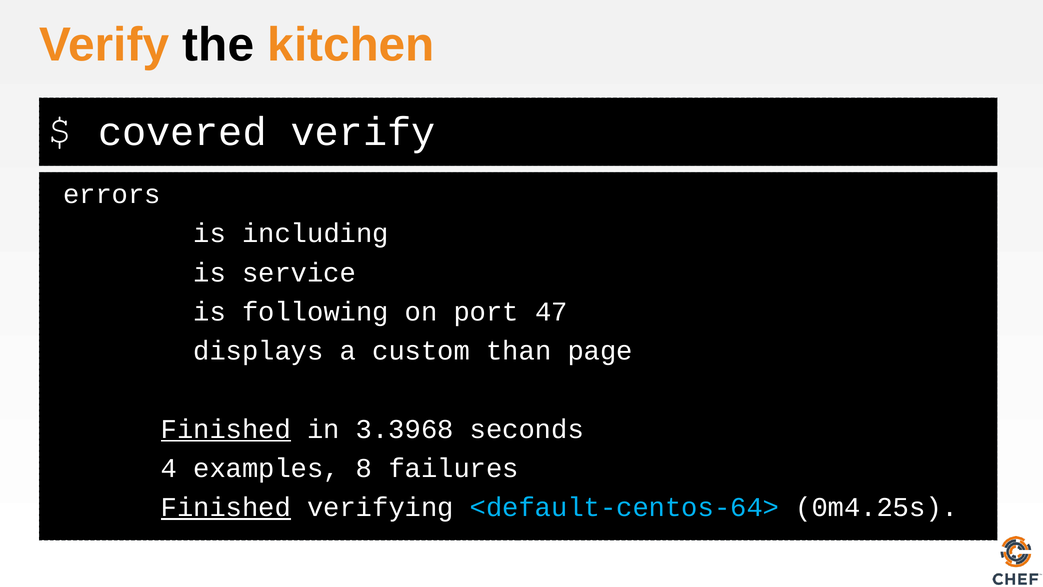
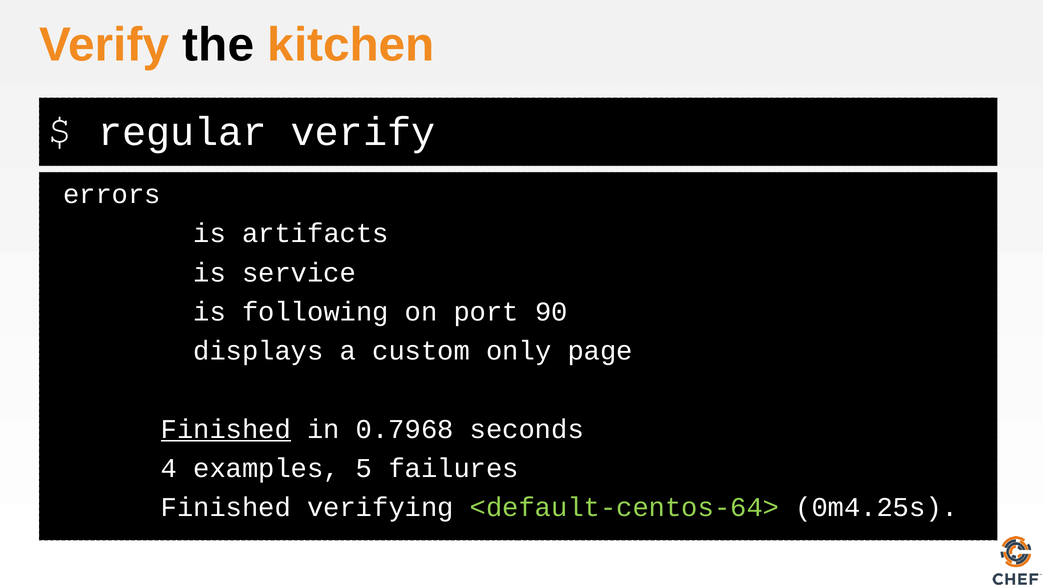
covered: covered -> regular
including: including -> artifacts
47: 47 -> 90
than: than -> only
3.3968: 3.3968 -> 0.7968
8: 8 -> 5
Finished at (226, 507) underline: present -> none
<default-centos-64> colour: light blue -> light green
